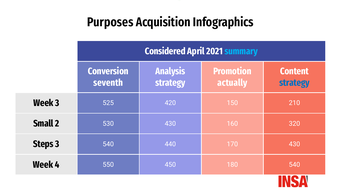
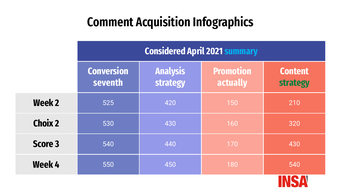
Purposes: Purposes -> Comment
strategy at (294, 83) colour: blue -> green
Week 3: 3 -> 2
Small: Small -> Choix
Steps: Steps -> Score
